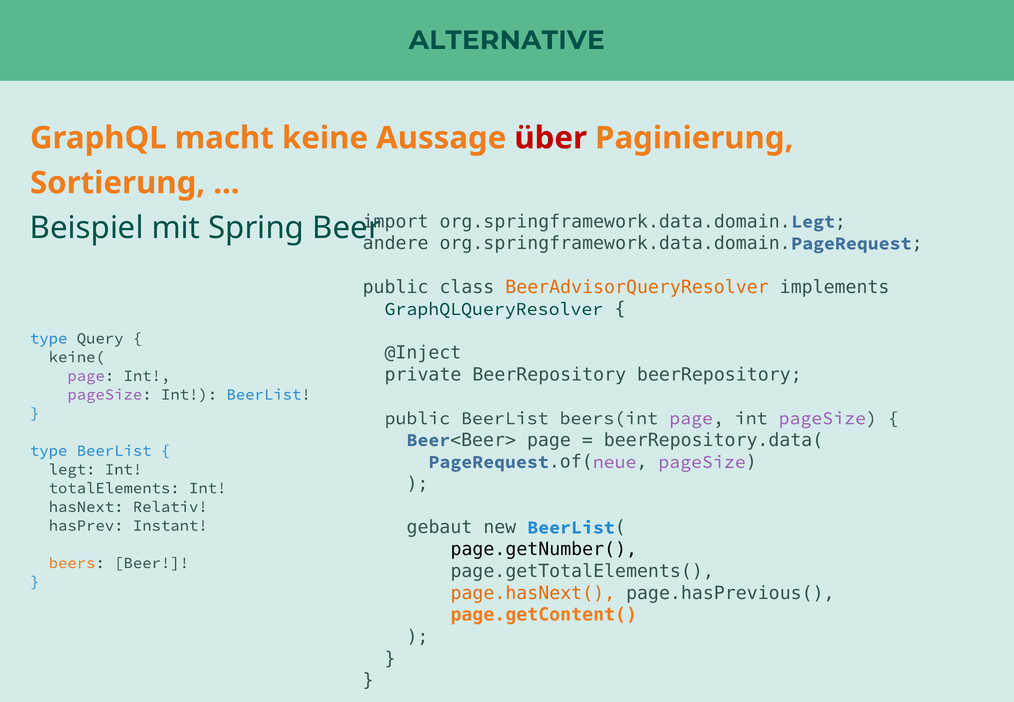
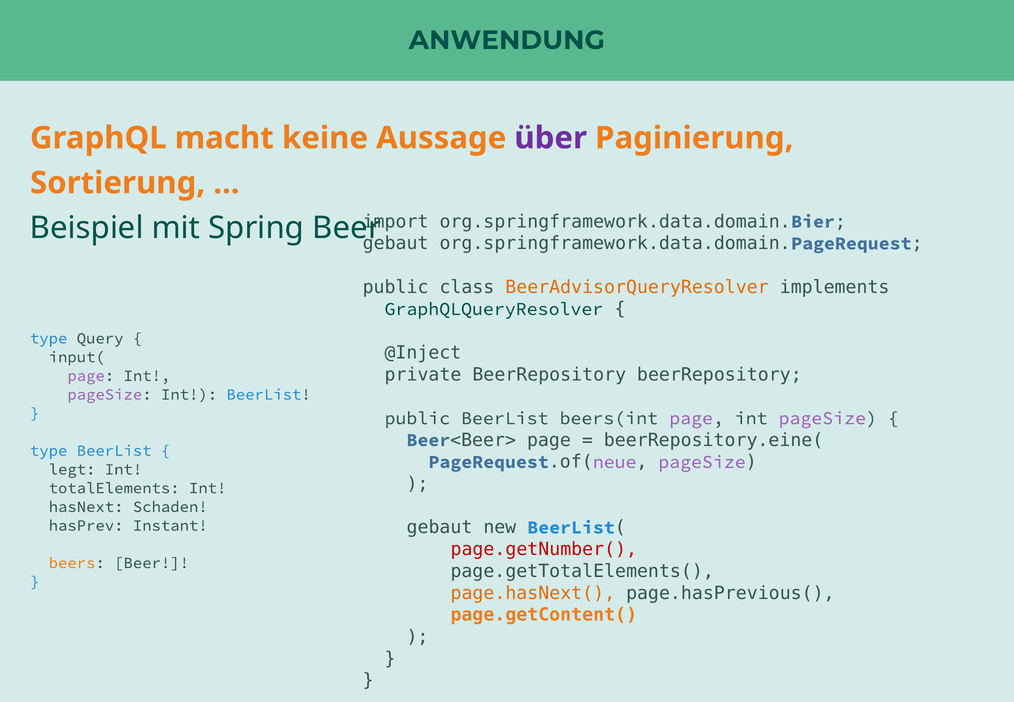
ALTERNATIVE: ALTERNATIVE -> ANWENDUNG
über colour: red -> purple
Legt at (813, 222): Legt -> Bier
andere at (396, 243): andere -> gebaut
keine(: keine( -> input(
beerRepository.data(: beerRepository.data( -> beerRepository.eine(
Relativ: Relativ -> Schaden
page.getNumber( colour: black -> red
